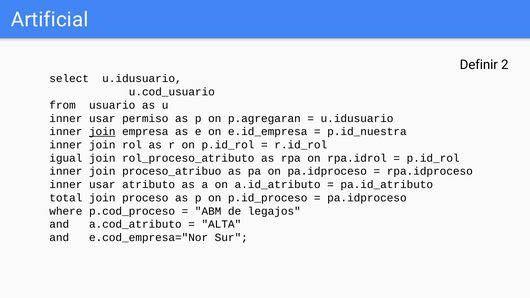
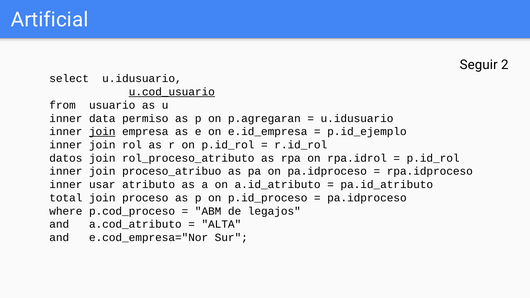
Definir: Definir -> Seguir
u.cod_usuario underline: none -> present
usar at (102, 118): usar -> data
p.id_nuestra: p.id_nuestra -> p.id_ejemplo
igual: igual -> datos
